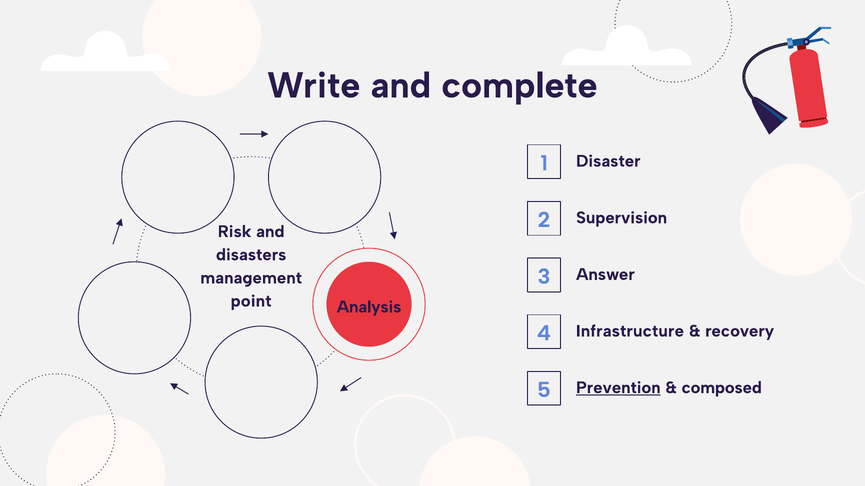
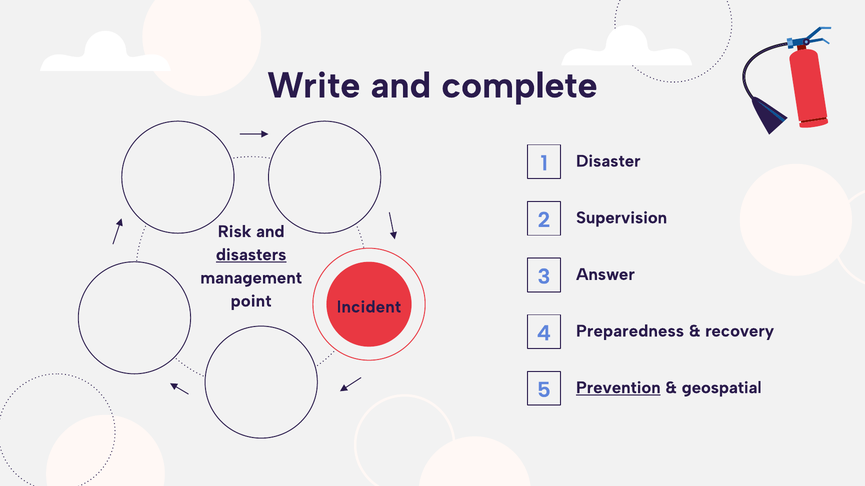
disasters underline: none -> present
Analysis: Analysis -> Incident
Infrastructure: Infrastructure -> Preparedness
composed: composed -> geospatial
